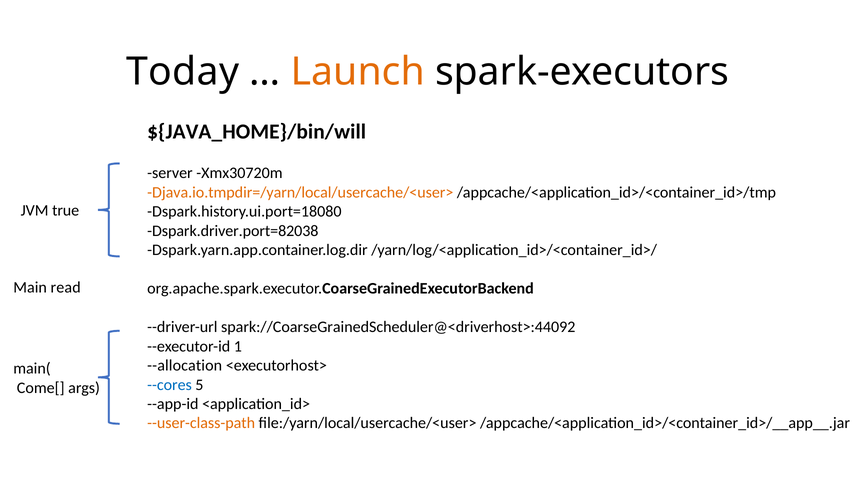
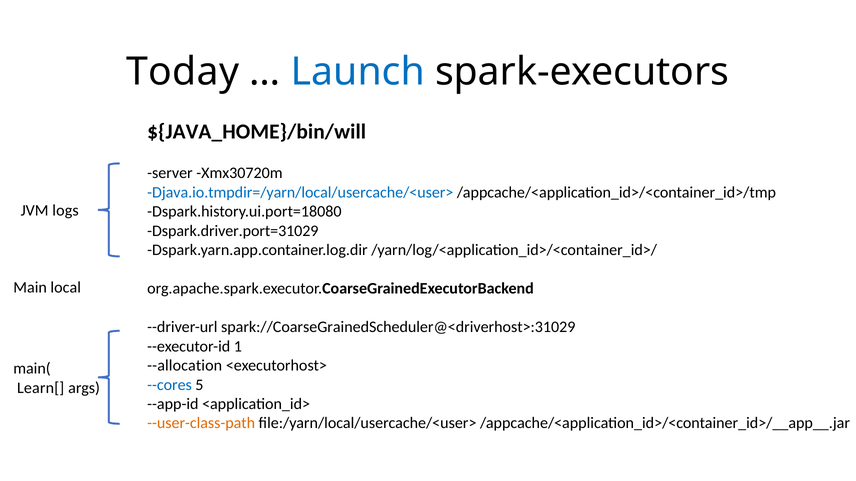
Launch colour: orange -> blue
Djava.io.tmpdir=/yarn/local/usercache/<user> colour: orange -> blue
true: true -> logs
Dspark.driver.port=82038: Dspark.driver.port=82038 -> Dspark.driver.port=31029
read: read -> local
spark://CoarseGrainedScheduler@<driverhost>:44092: spark://CoarseGrainedScheduler@<driverhost>:44092 -> spark://CoarseGrainedScheduler@<driverhost>:31029
Come[: Come[ -> Learn[
